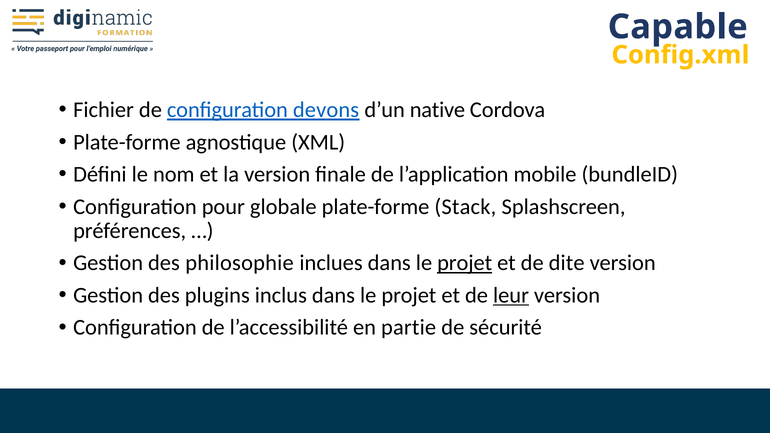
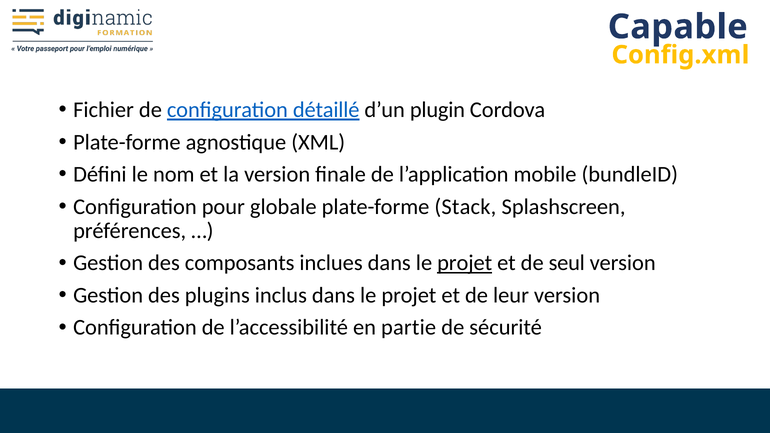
devons: devons -> détaillé
native: native -> plugin
philosophie: philosophie -> composants
dite: dite -> seul
leur underline: present -> none
